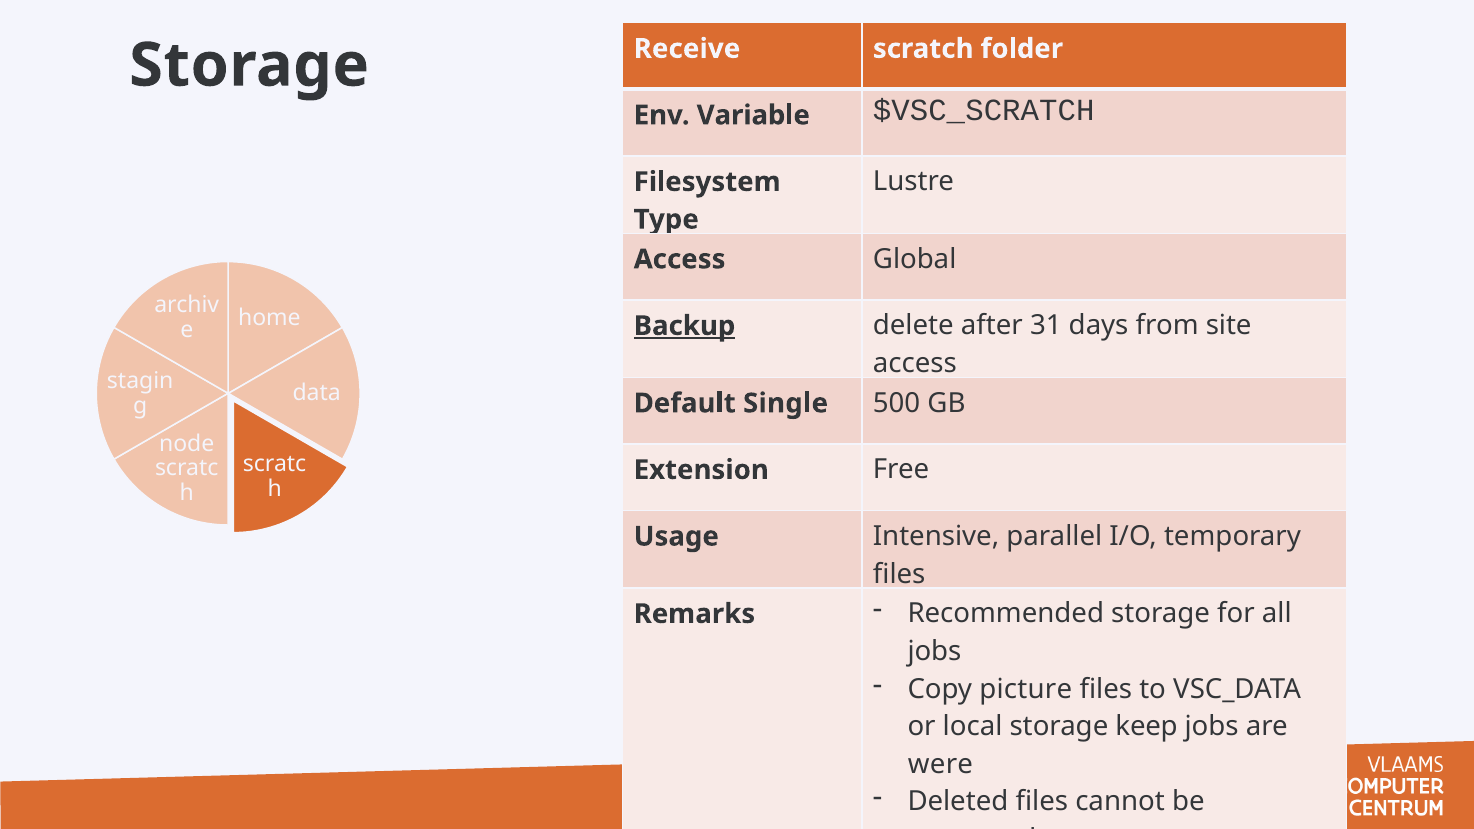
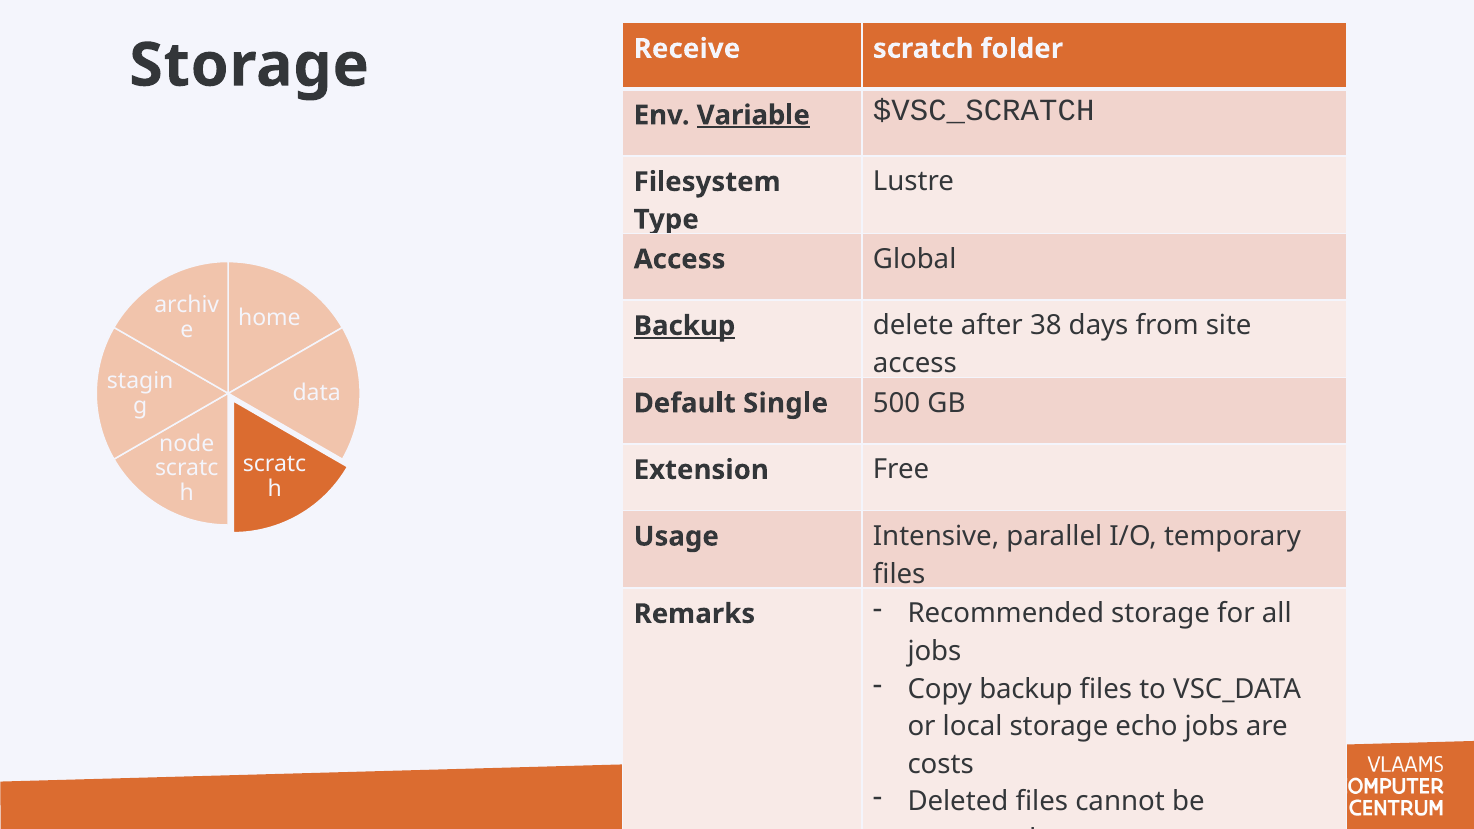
Variable underline: none -> present
31: 31 -> 38
Copy picture: picture -> backup
keep: keep -> echo
were: were -> costs
